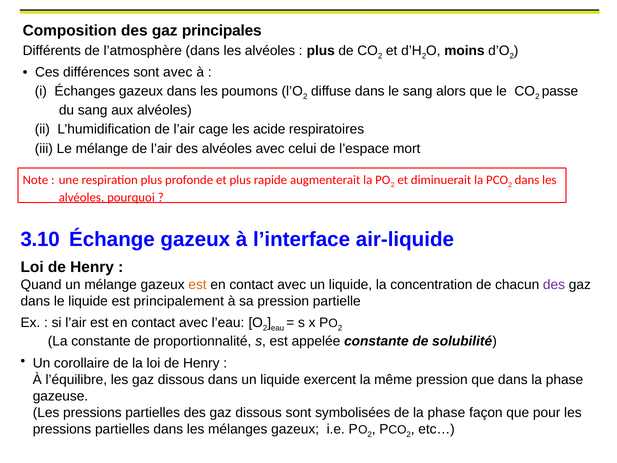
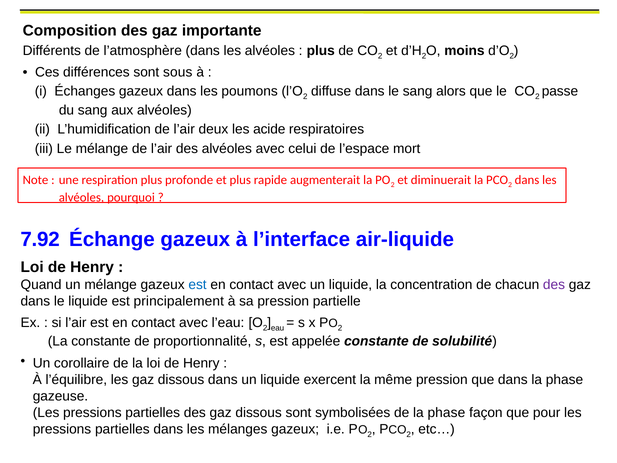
principales: principales -> importante
sont avec: avec -> sous
cage: cage -> deux
3.10: 3.10 -> 7.92
est at (198, 284) colour: orange -> blue
